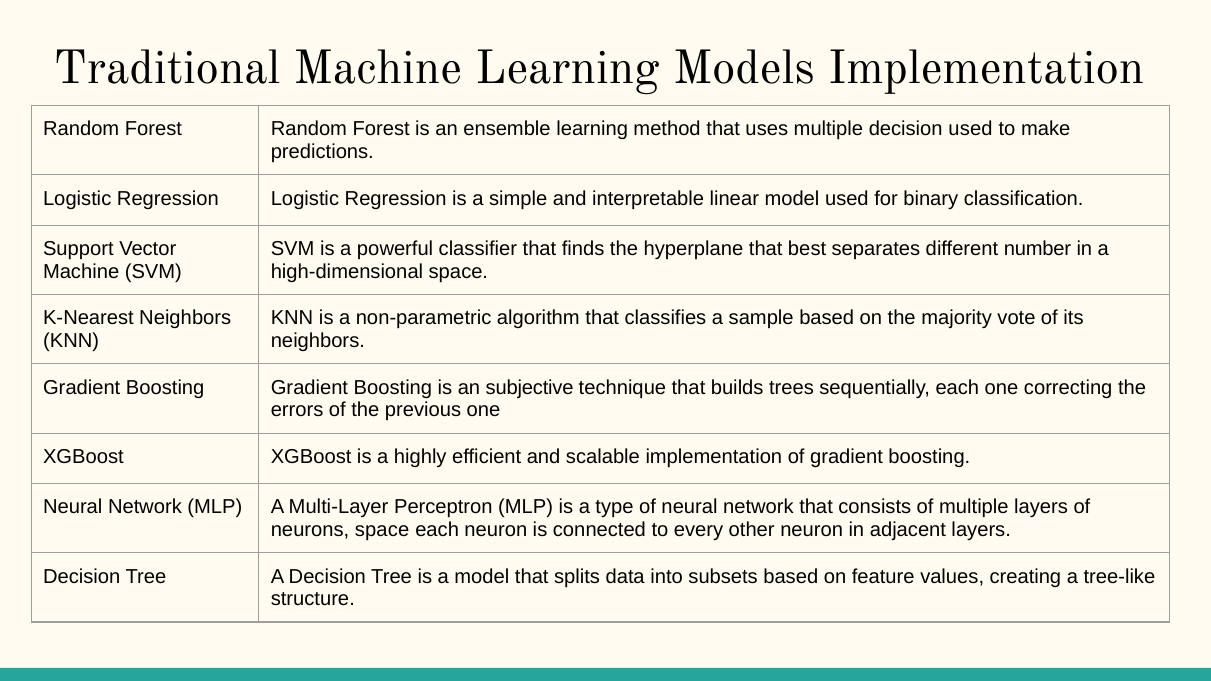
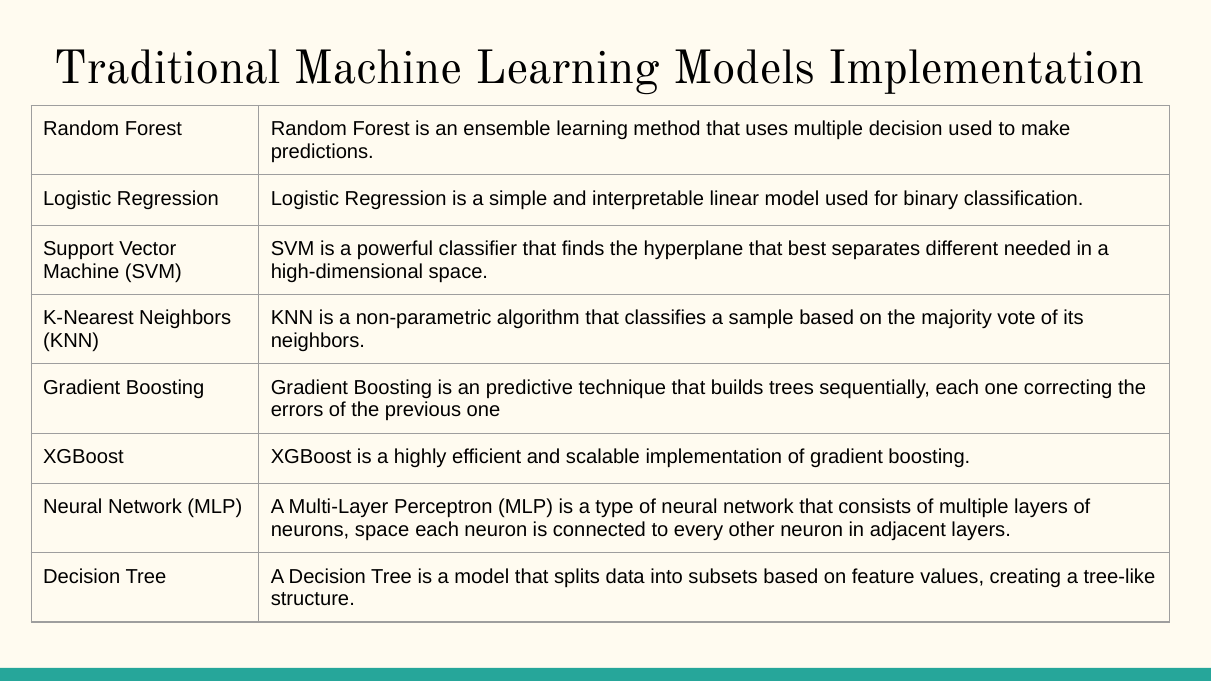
number: number -> needed
subjective: subjective -> predictive
